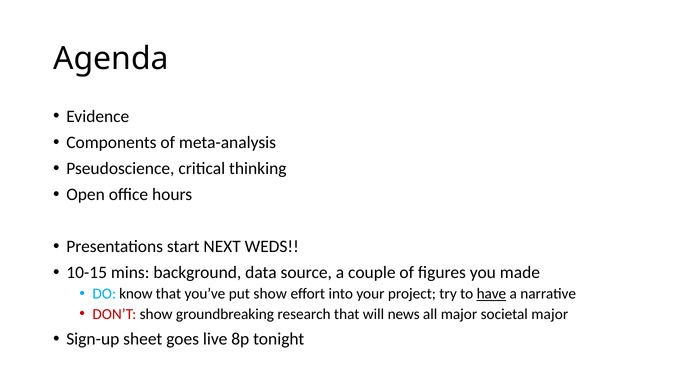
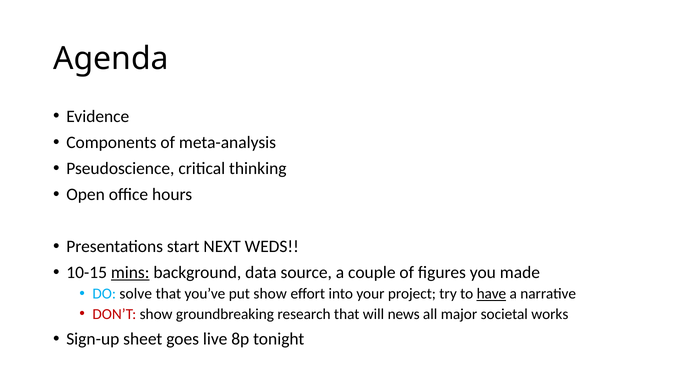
mins underline: none -> present
know: know -> solve
societal major: major -> works
